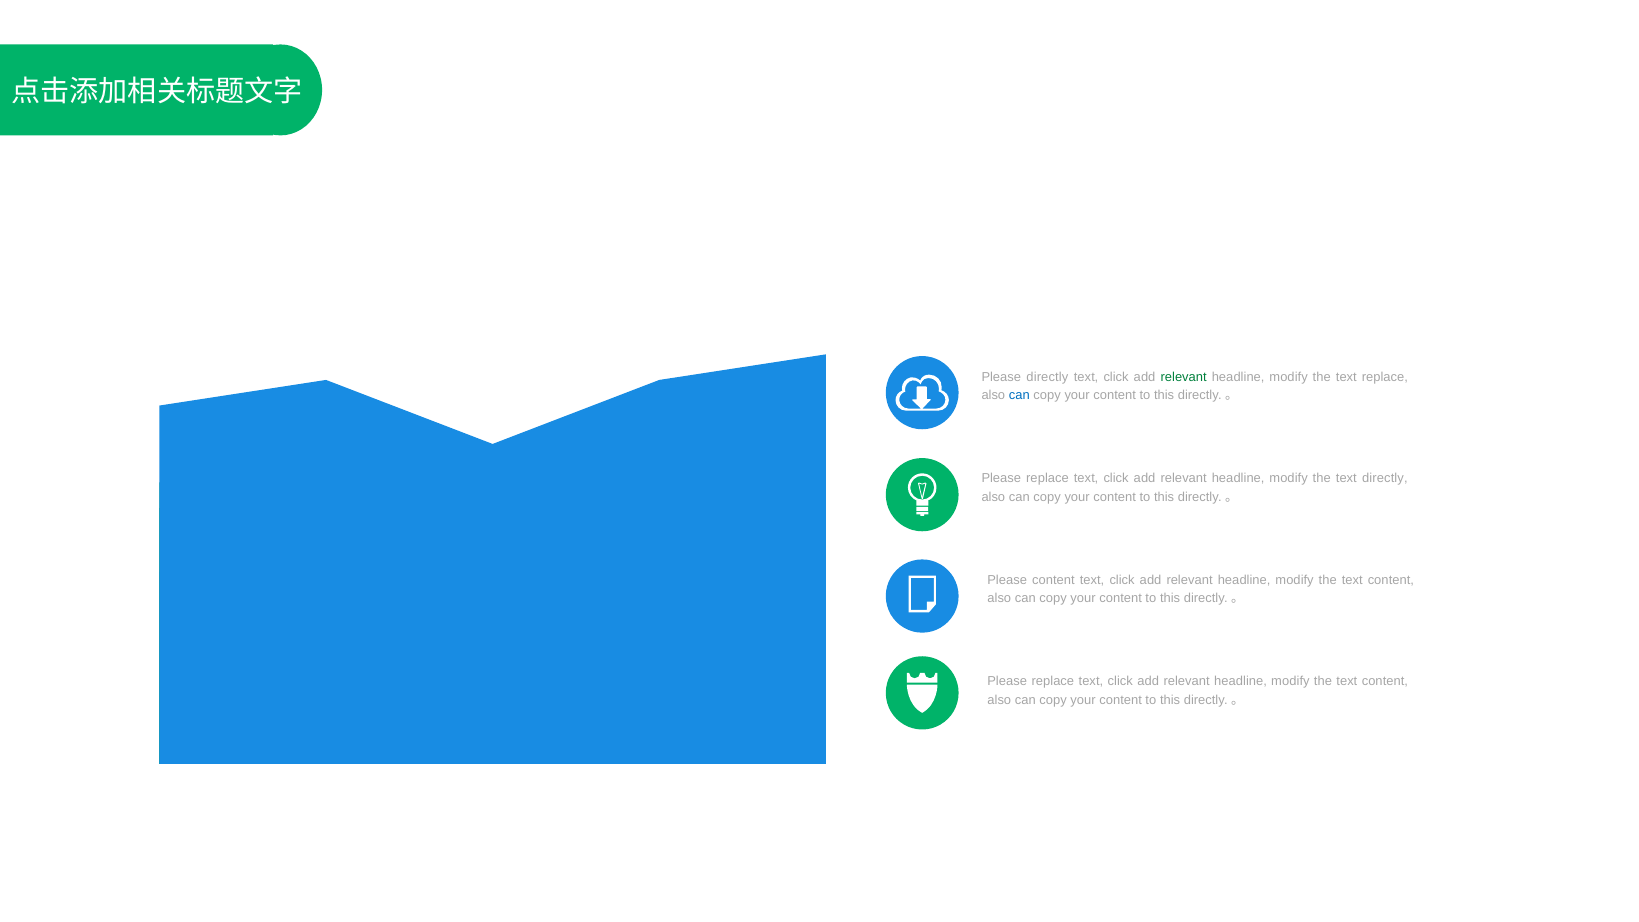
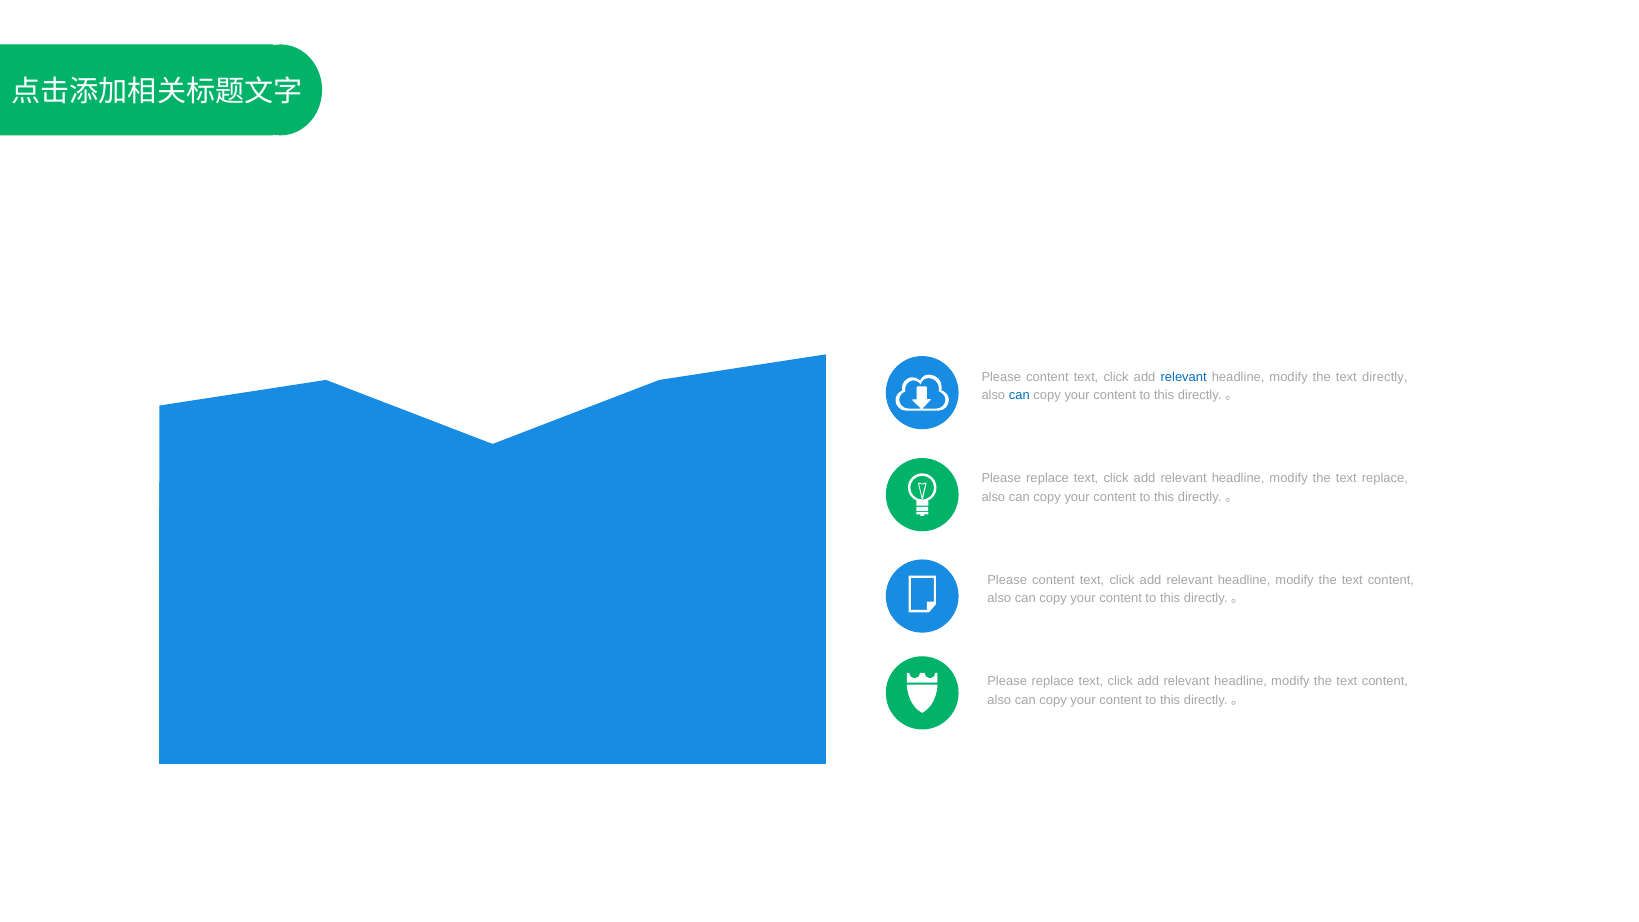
directly at (1047, 377): directly -> content
relevant at (1184, 377) colour: green -> blue
text replace: replace -> directly
text directly: directly -> replace
